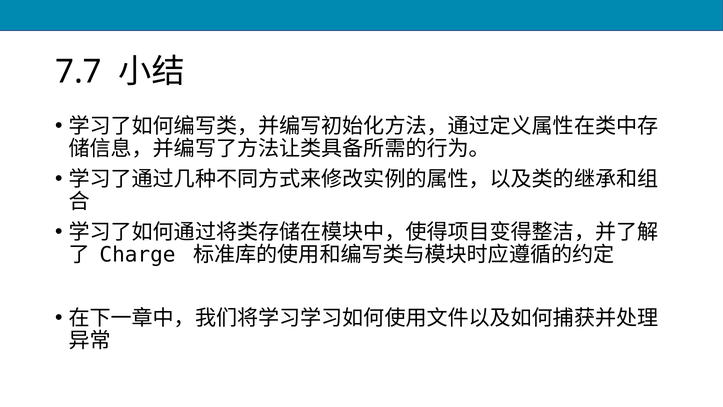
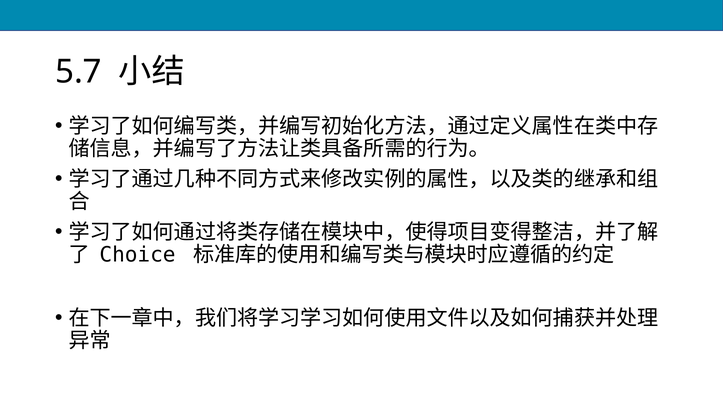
7.7: 7.7 -> 5.7
Charge: Charge -> Choice
